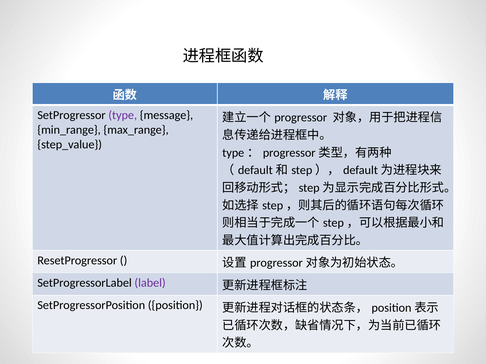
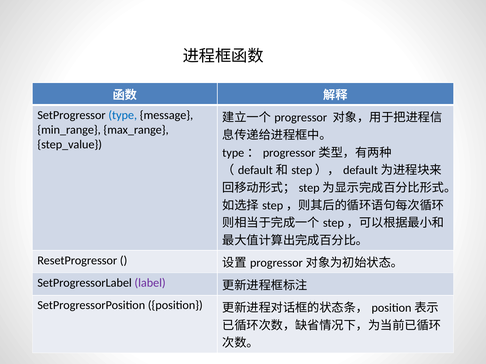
type colour: purple -> blue
